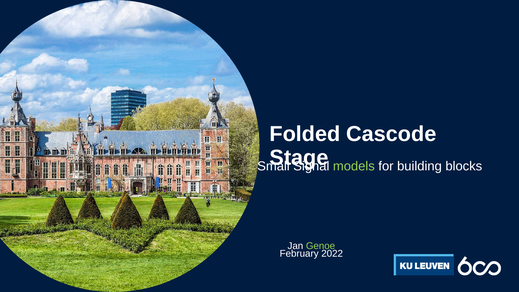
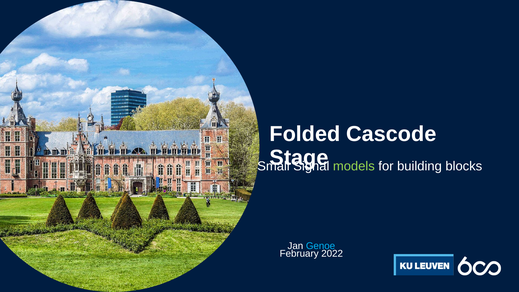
Genoe colour: light green -> light blue
